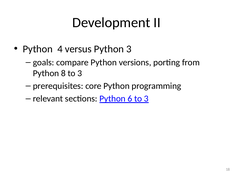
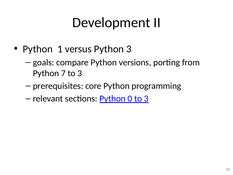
4: 4 -> 1
8: 8 -> 7
6: 6 -> 0
